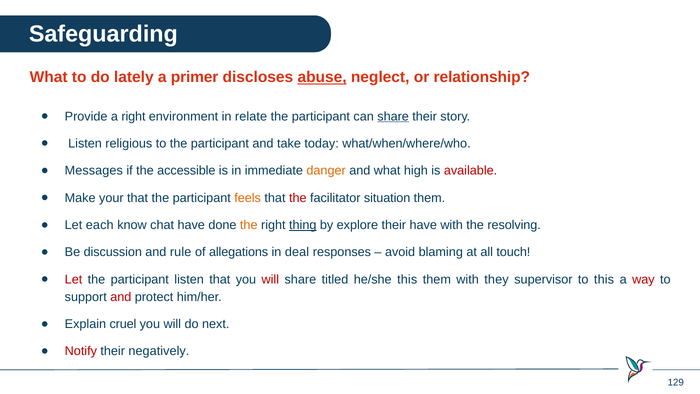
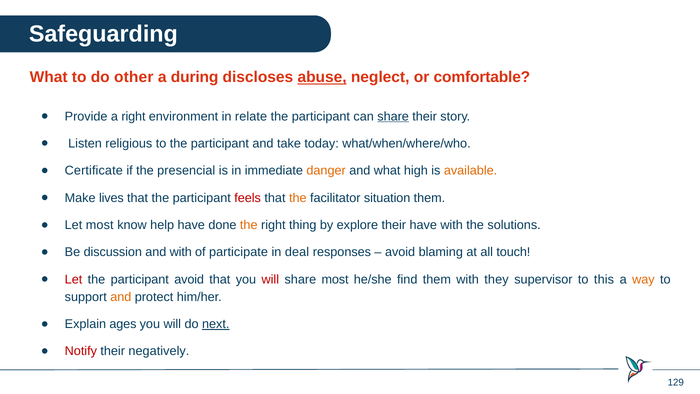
lately: lately -> other
primer: primer -> during
relationship: relationship -> comfortable
Messages: Messages -> Certificate
accessible: accessible -> presencial
available colour: red -> orange
your: your -> lives
feels colour: orange -> red
the at (298, 198) colour: red -> orange
Let each: each -> most
chat: chat -> help
thing underline: present -> none
resolving: resolving -> solutions
and rule: rule -> with
allegations: allegations -> participate
participant listen: listen -> avoid
share titled: titled -> most
he/she this: this -> find
way colour: red -> orange
and at (121, 297) colour: red -> orange
cruel: cruel -> ages
next underline: none -> present
